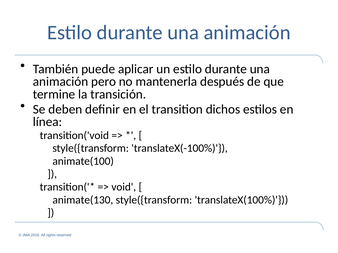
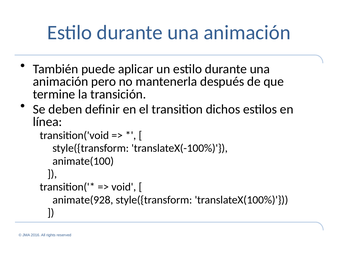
animate(130: animate(130 -> animate(928
